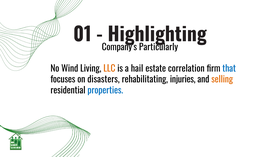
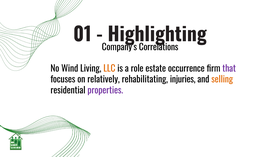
Particularly: Particularly -> Correlations
hail: hail -> role
correlation: correlation -> occurrence
that colour: blue -> purple
disasters: disasters -> relatively
properties colour: blue -> purple
